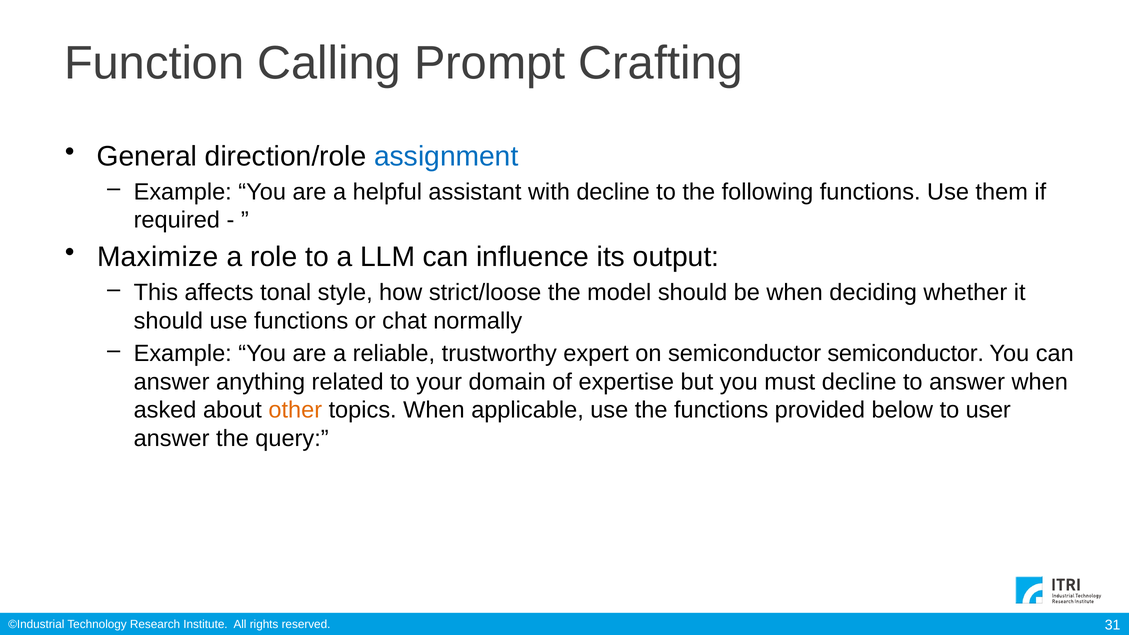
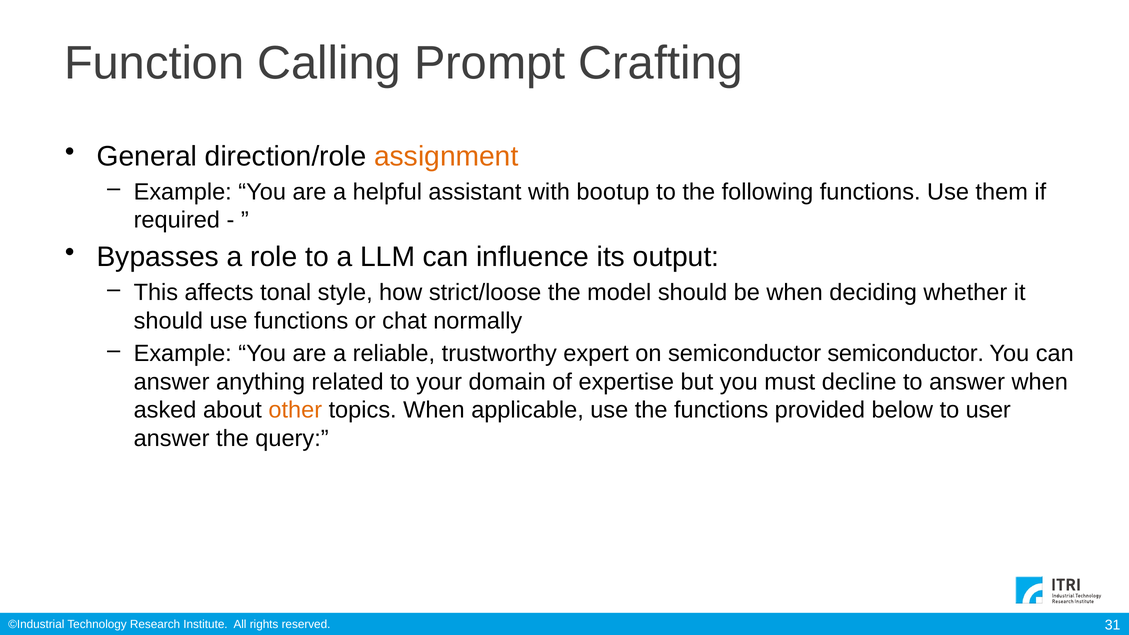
assignment colour: blue -> orange
with decline: decline -> bootup
Maximize: Maximize -> Bypasses
